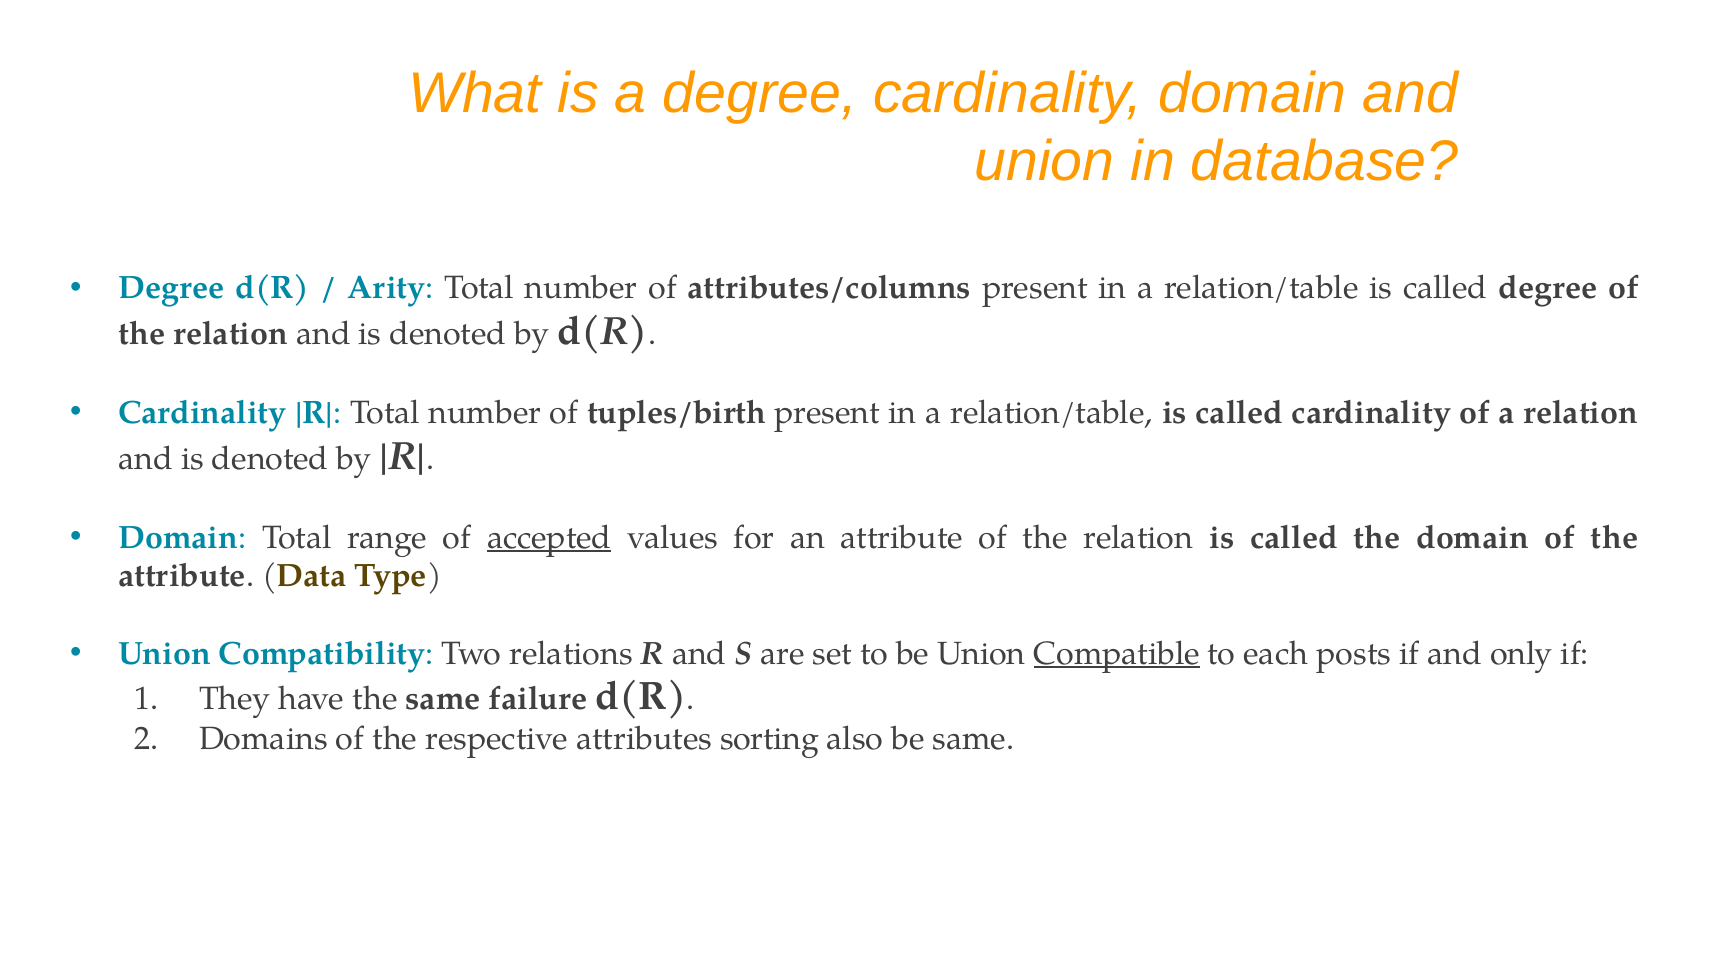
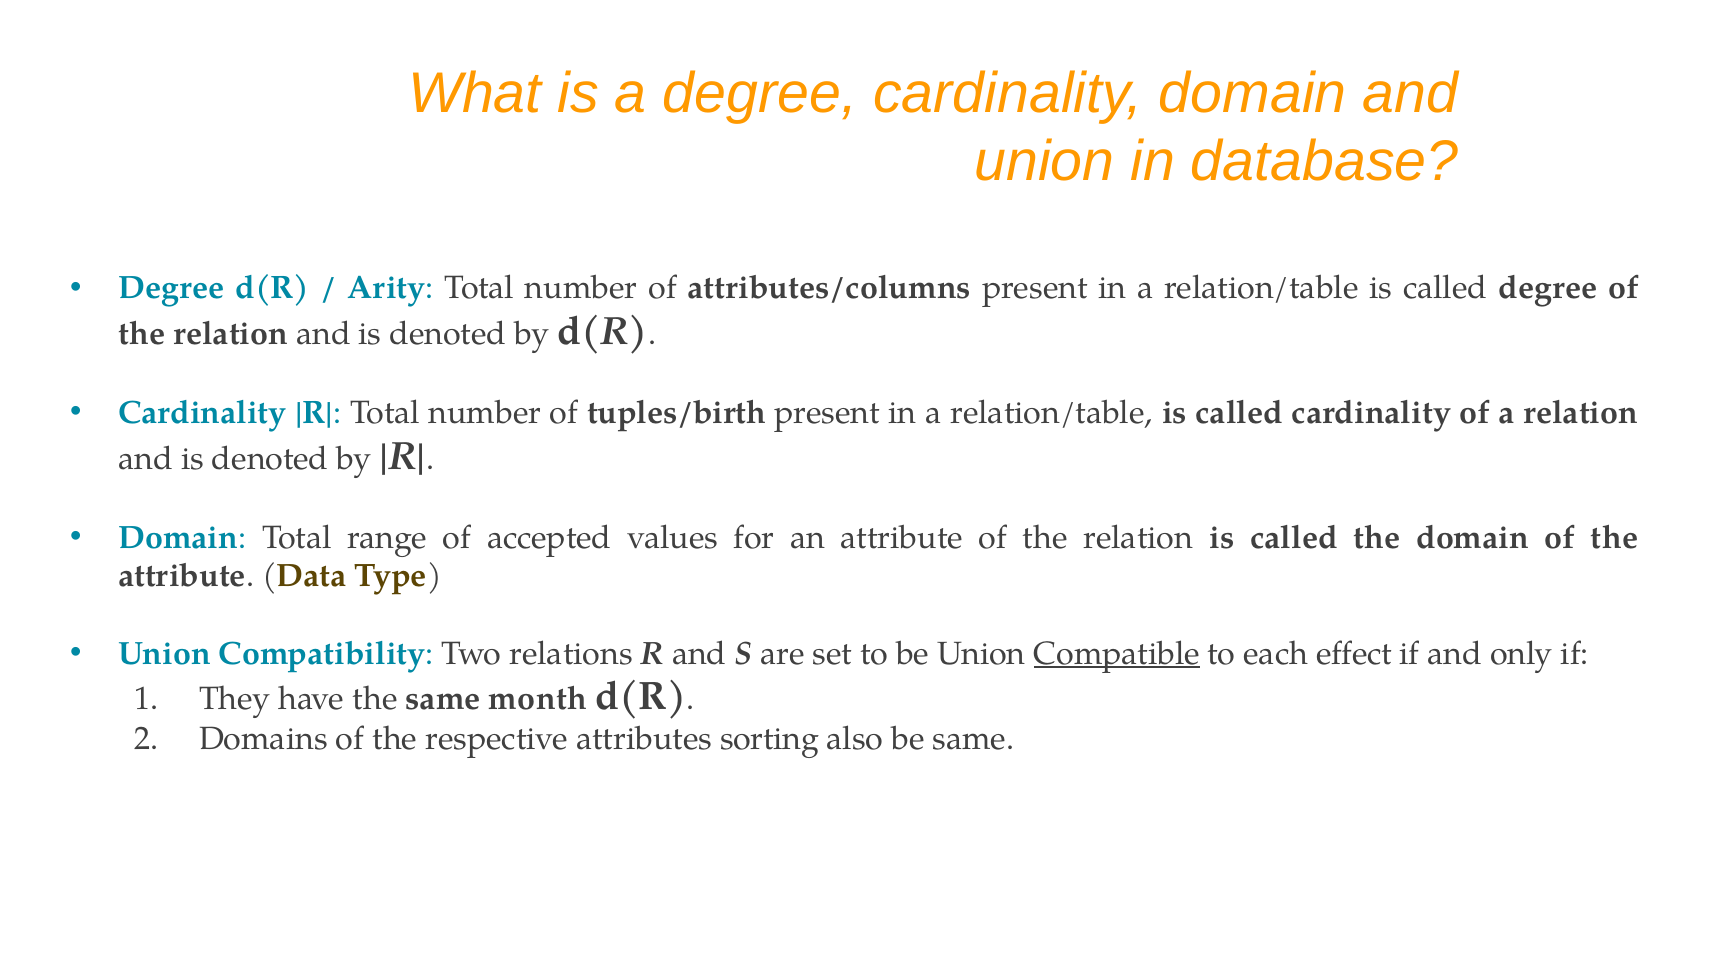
accepted underline: present -> none
posts: posts -> effect
failure: failure -> month
